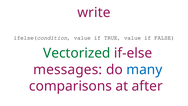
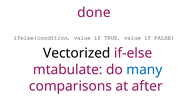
write: write -> done
Vectorized colour: green -> black
messages: messages -> mtabulate
